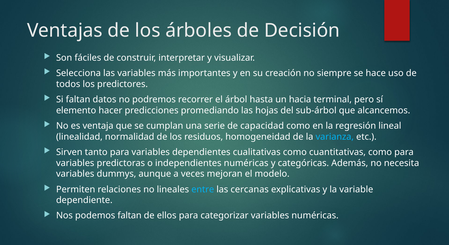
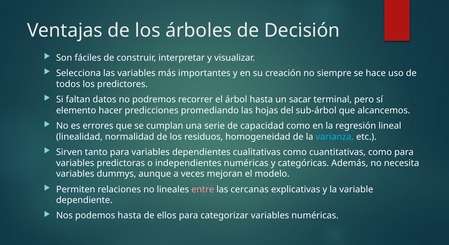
hacia: hacia -> sacar
ventaja: ventaja -> errores
entre colour: light blue -> pink
podemos faltan: faltan -> hasta
